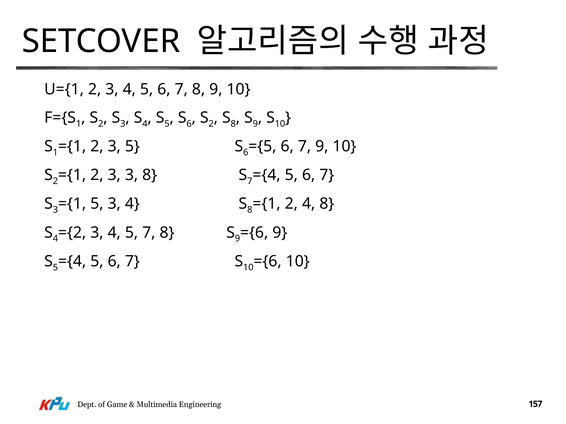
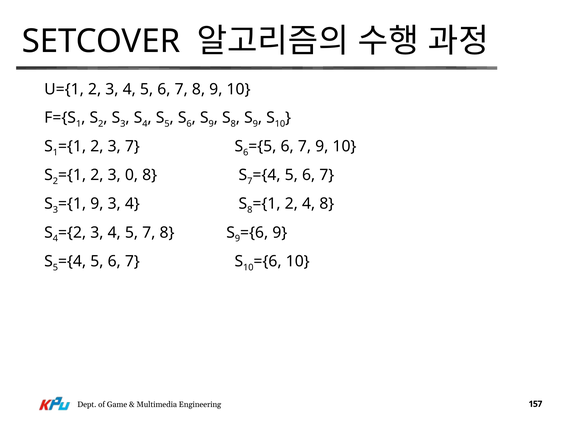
2 at (211, 124): 2 -> 9
3 5: 5 -> 7
3 3: 3 -> 0
5 at (97, 204): 5 -> 9
